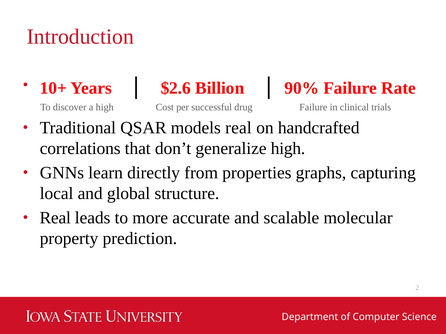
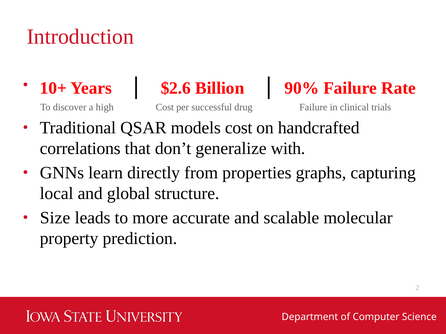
models real: real -> cost
generalize high: high -> with
Real at (55, 218): Real -> Size
